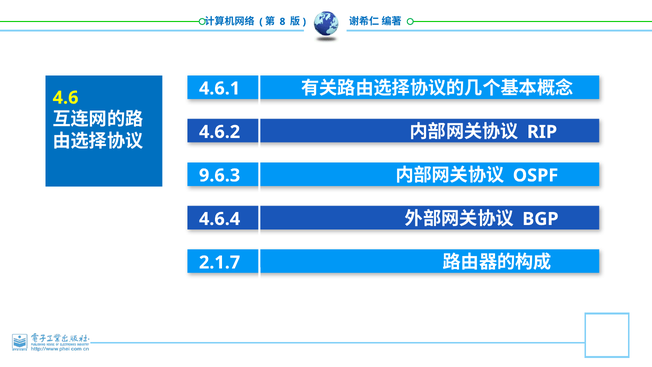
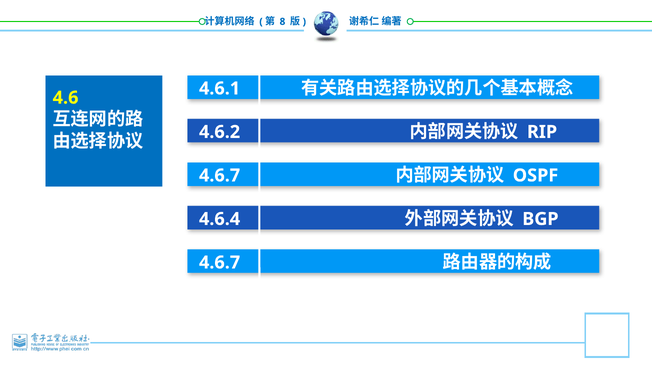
9.6.3 at (220, 175): 9.6.3 -> 4.6.7
2.1.7 at (220, 262): 2.1.7 -> 4.6.7
